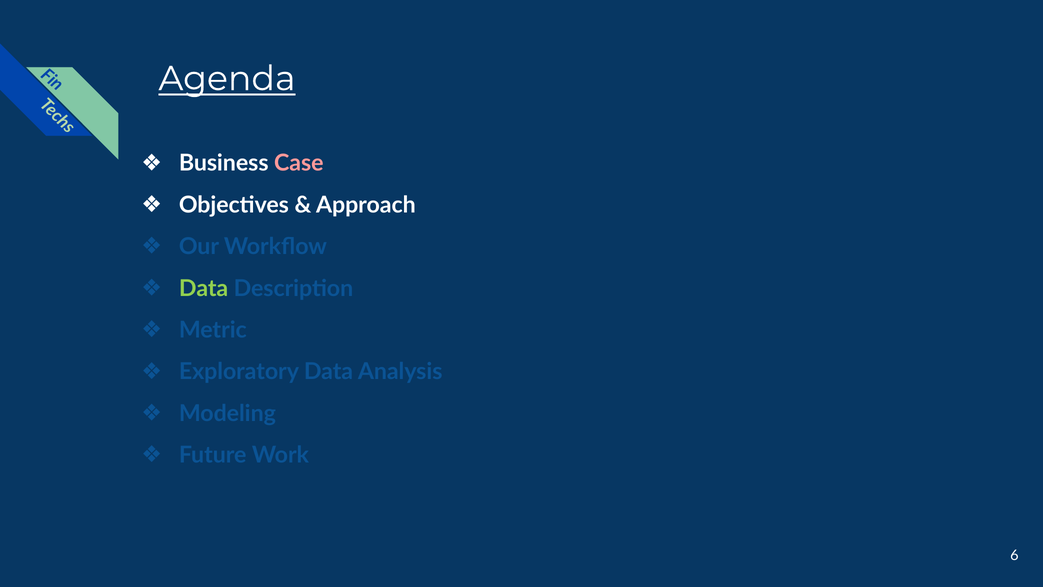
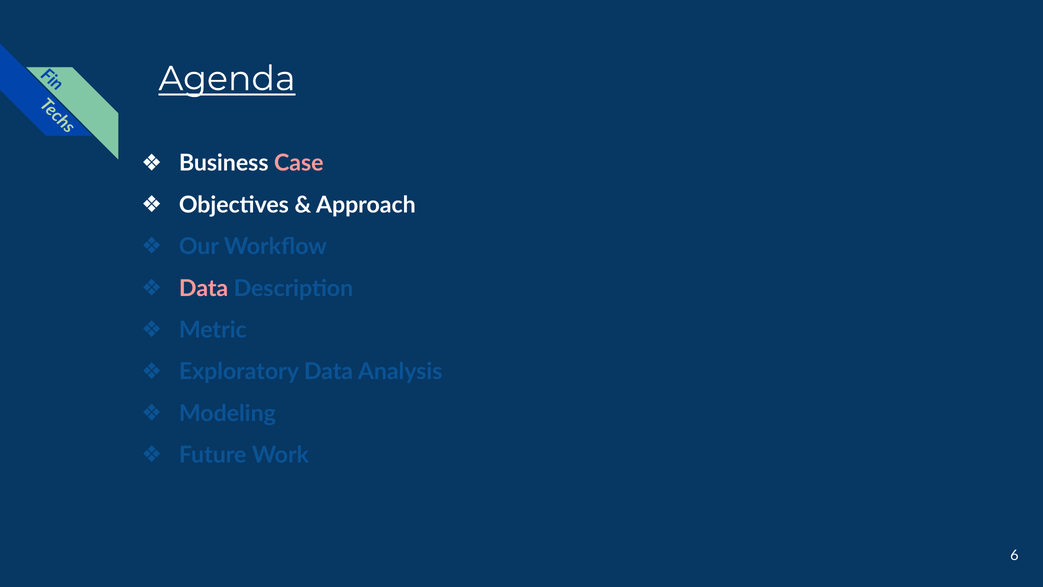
Data at (204, 288) colour: light green -> pink
